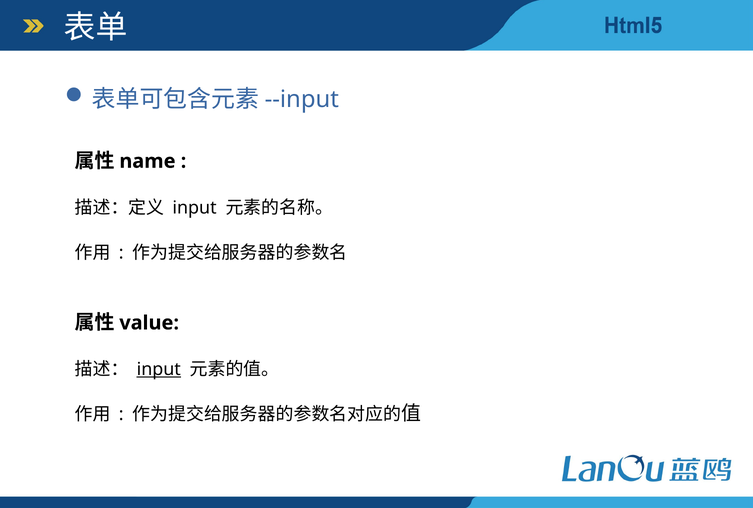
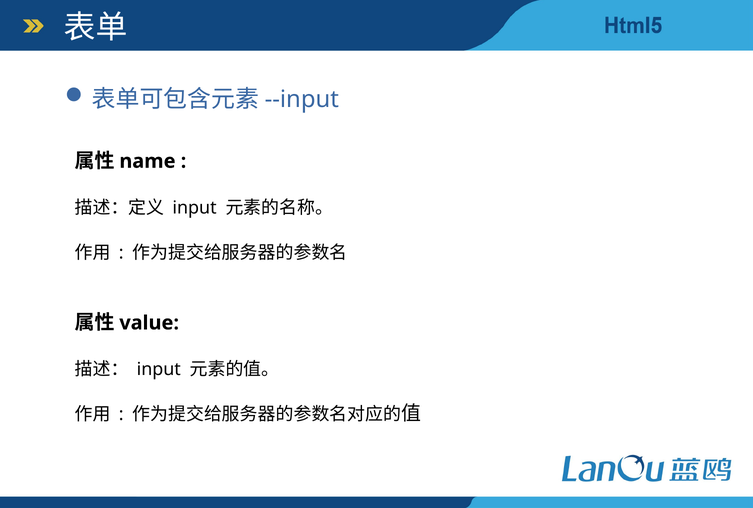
input at (159, 369) underline: present -> none
